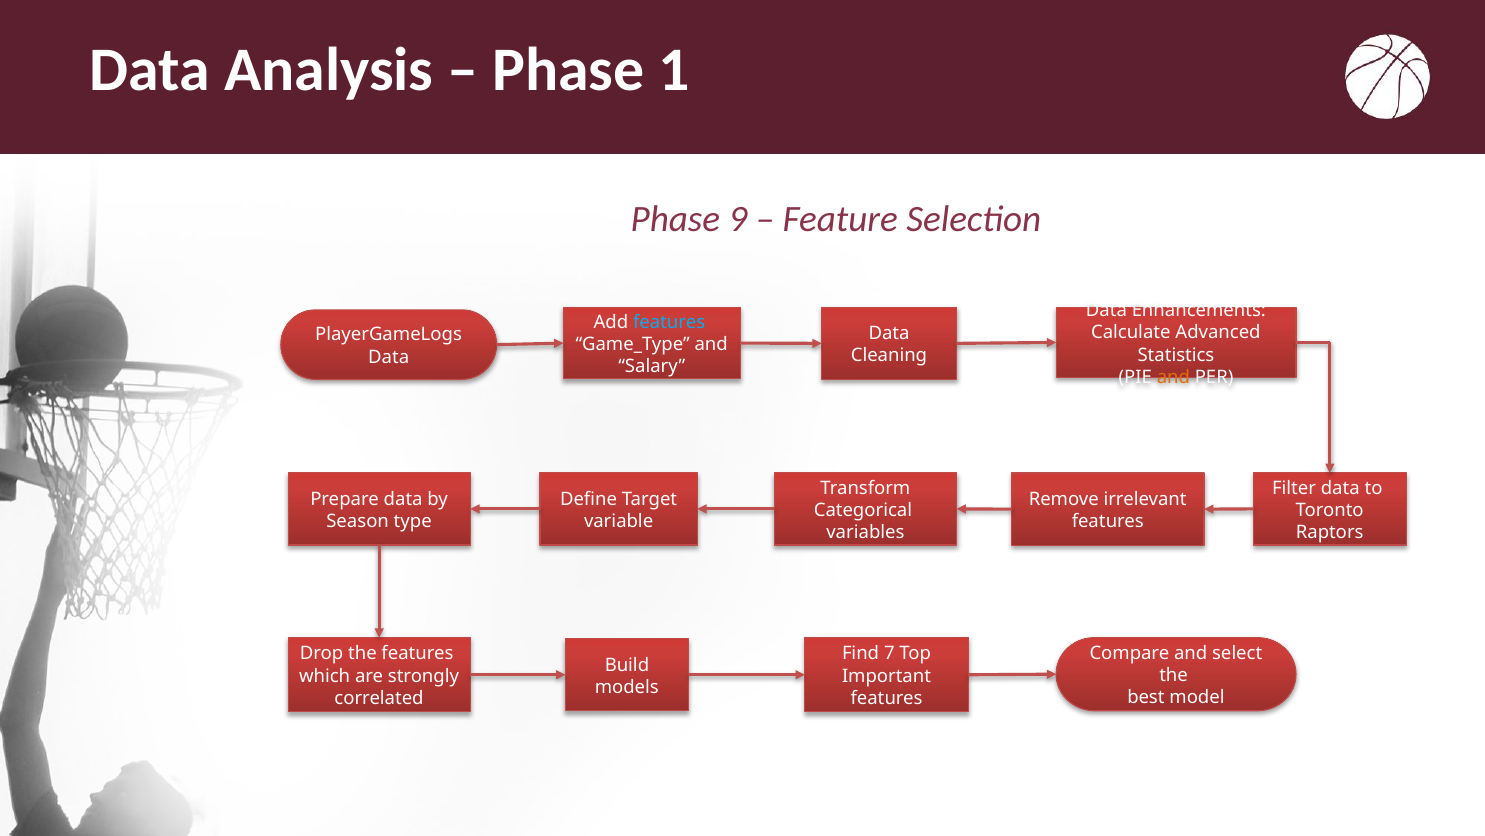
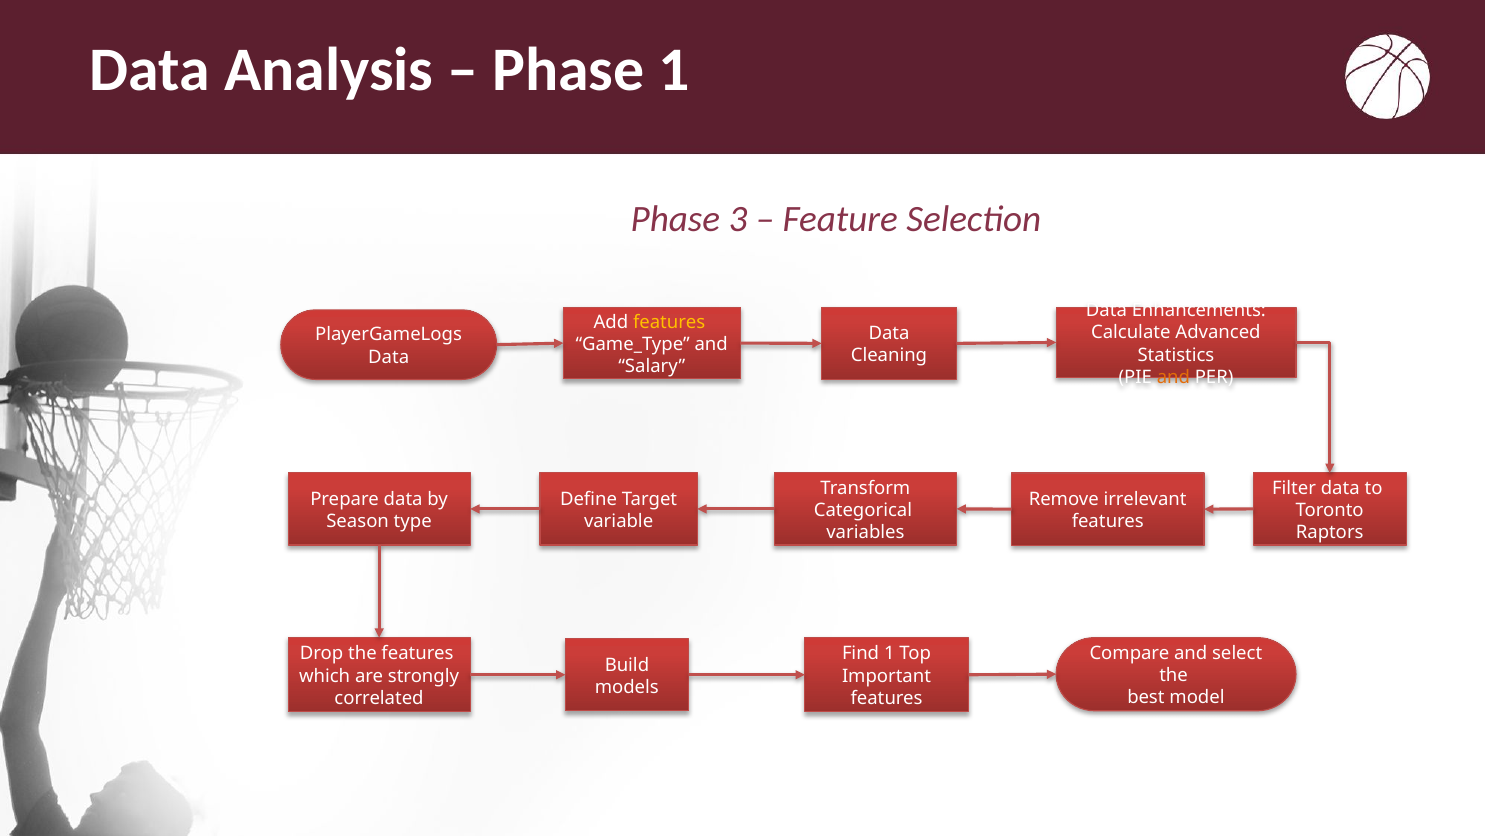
9: 9 -> 3
features at (669, 322) colour: light blue -> yellow
Find 7: 7 -> 1
